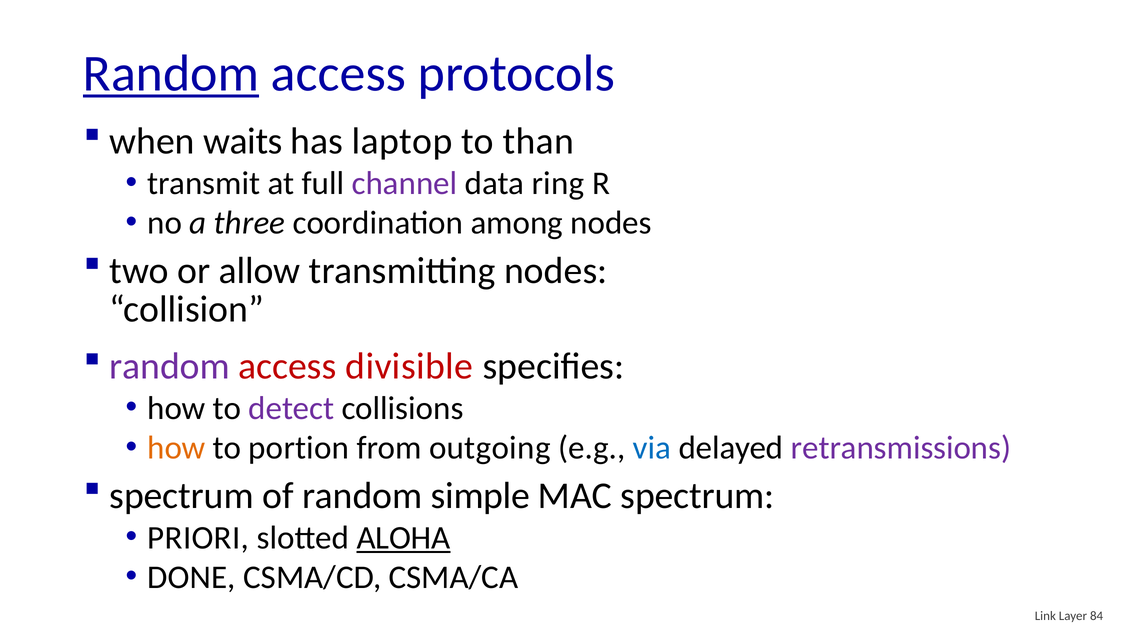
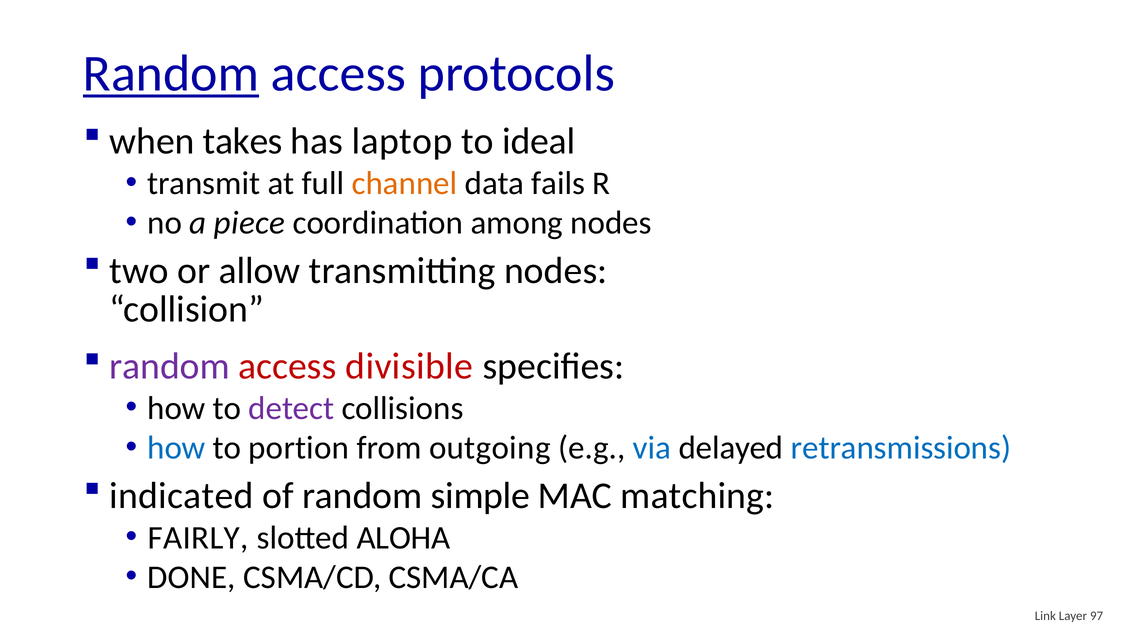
waits: waits -> takes
than: than -> ideal
channel colour: purple -> orange
ring: ring -> fails
three: three -> piece
how at (176, 448) colour: orange -> blue
retransmissions colour: purple -> blue
spectrum at (182, 496): spectrum -> indicated
MAC spectrum: spectrum -> matching
PRIORI: PRIORI -> FAIRLY
ALOHA underline: present -> none
84: 84 -> 97
